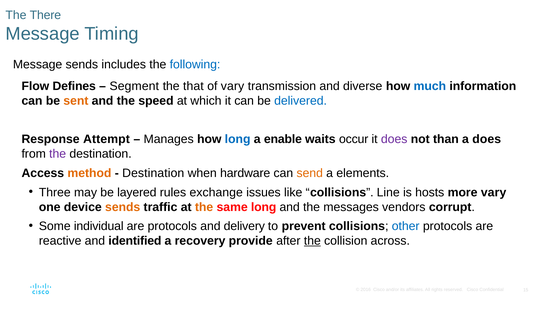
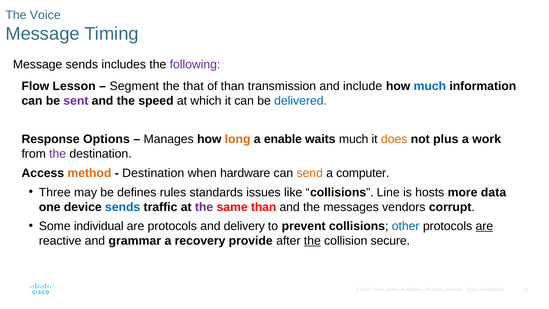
There: There -> Voice
following colour: blue -> purple
Defines: Defines -> Lesson
of vary: vary -> than
diverse: diverse -> include
sent colour: orange -> purple
Attempt: Attempt -> Options
long at (238, 139) colour: blue -> orange
waits occur: occur -> much
does at (394, 139) colour: purple -> orange
than: than -> plus
a does: does -> work
elements: elements -> computer
layered: layered -> defines
exchange: exchange -> standards
more vary: vary -> data
sends at (123, 207) colour: orange -> blue
the at (204, 207) colour: orange -> purple
same long: long -> than
are at (484, 226) underline: none -> present
identified: identified -> grammar
across: across -> secure
